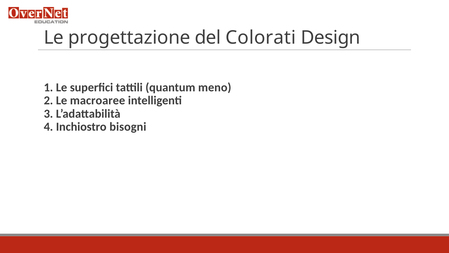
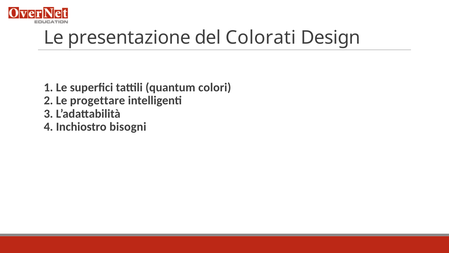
progettazione: progettazione -> presentazione
meno: meno -> colori
macroaree: macroaree -> progettare
